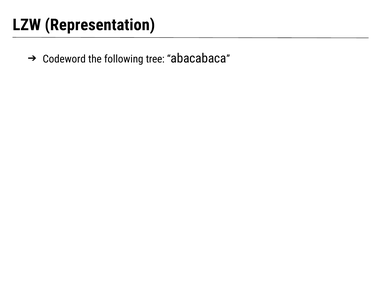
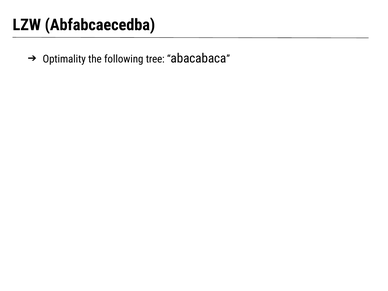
Representation: Representation -> Abfabcaecedba
Codeword: Codeword -> Optimality
